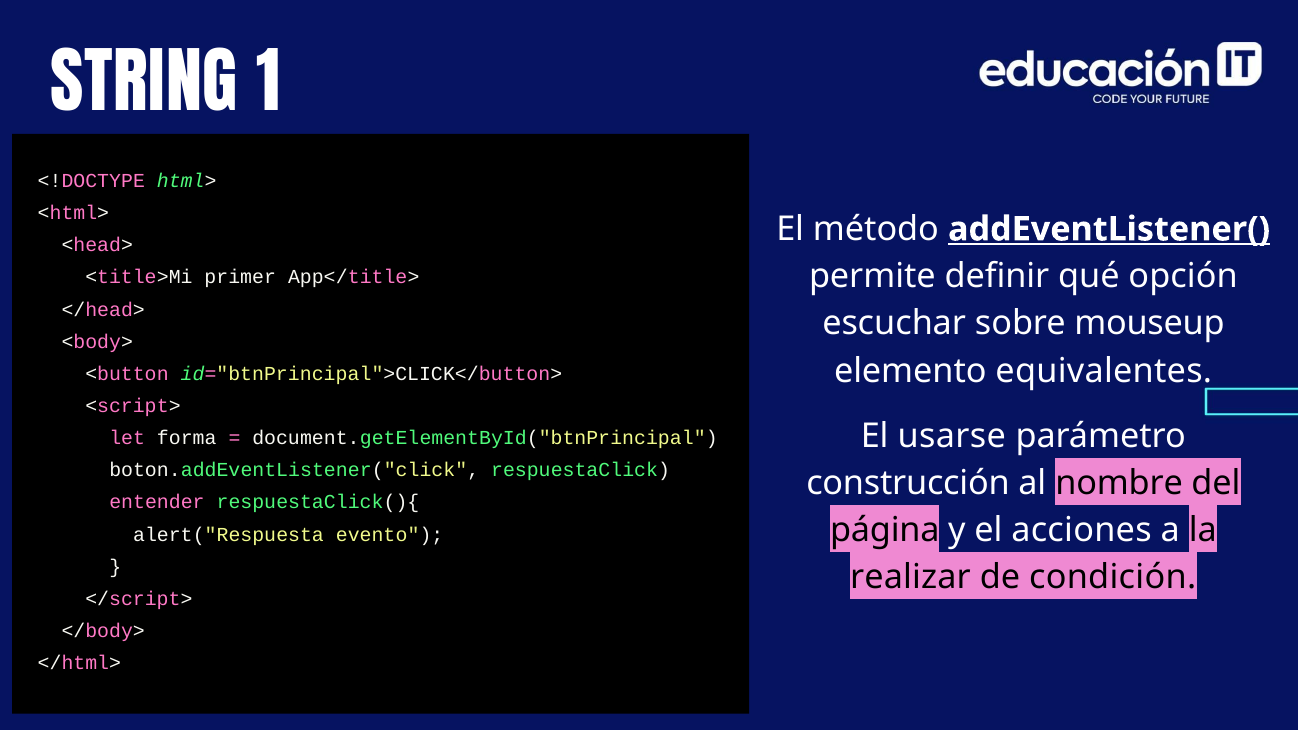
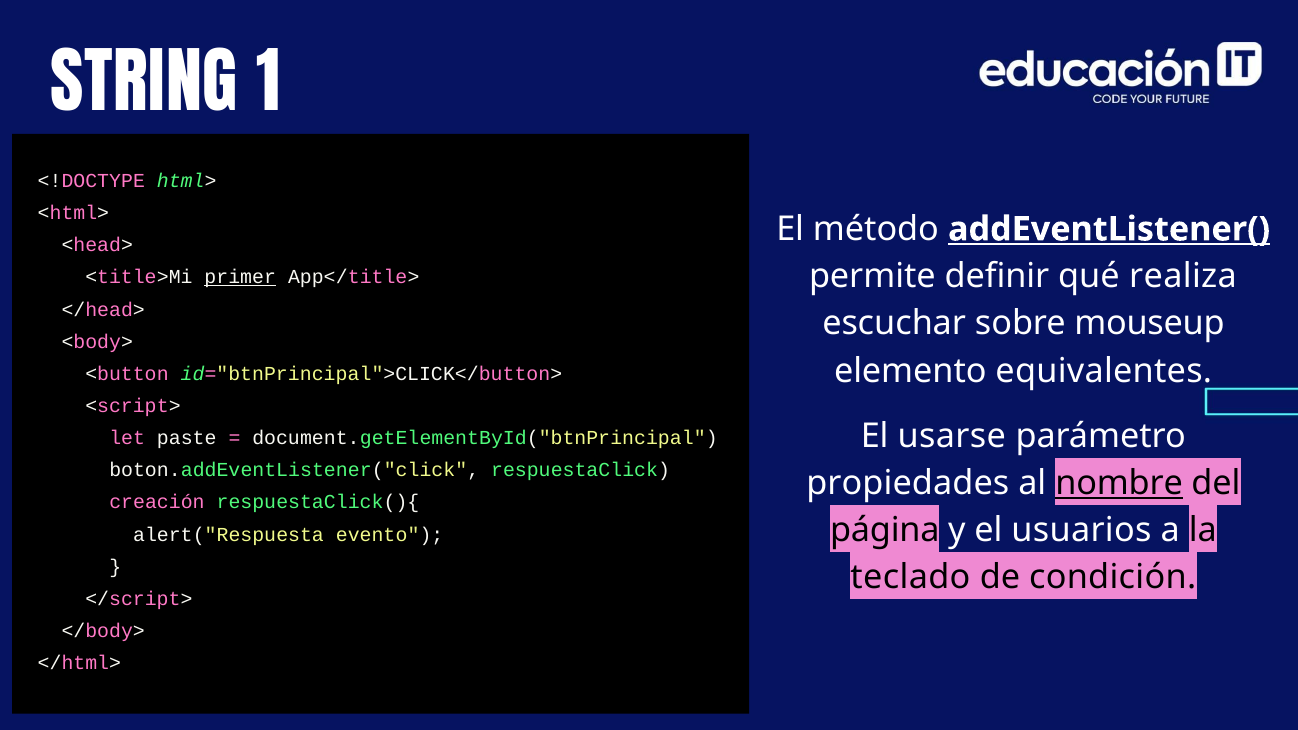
opción: opción -> realiza
primer underline: none -> present
forma: forma -> paste
construcción: construcción -> propiedades
nombre underline: none -> present
entender: entender -> creación
acciones: acciones -> usuarios
realizar: realizar -> teclado
